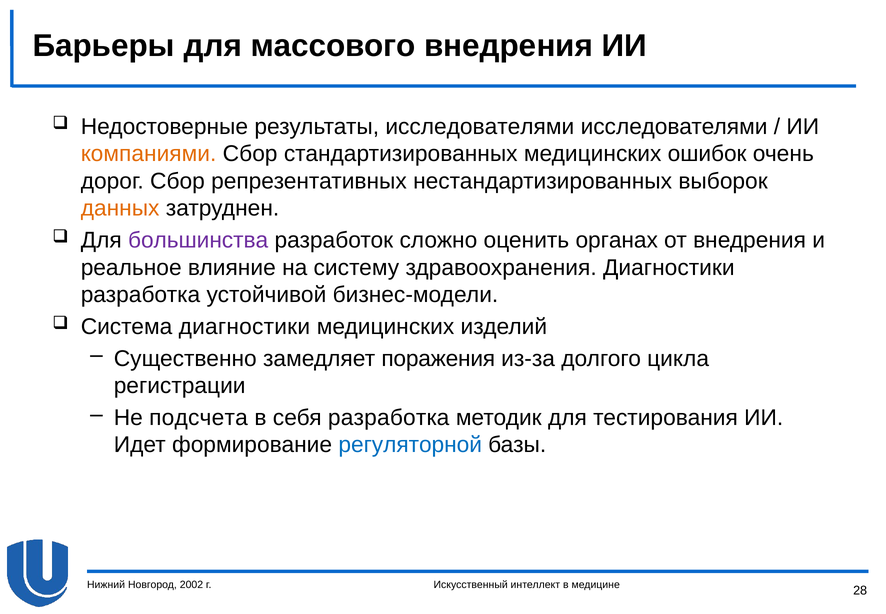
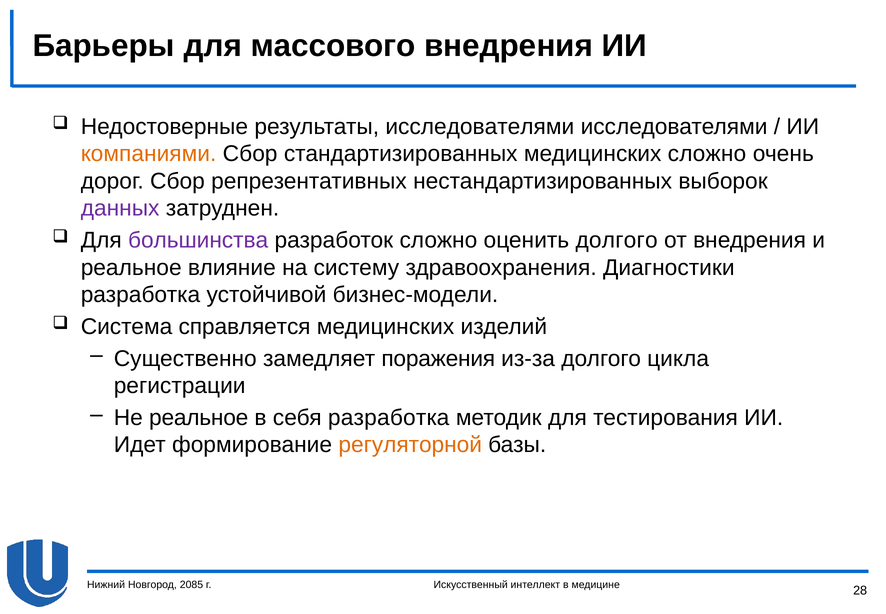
медицинских ошибок: ошибок -> сложно
данных colour: orange -> purple
оценить органах: органах -> долгого
Система диагностики: диагностики -> справляется
Не подсчета: подсчета -> реальное
регуляторной colour: blue -> orange
2002: 2002 -> 2085
